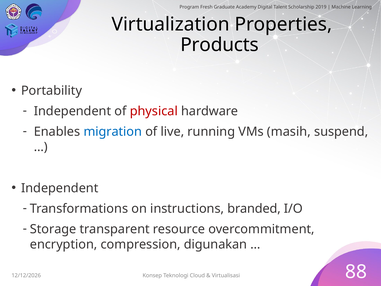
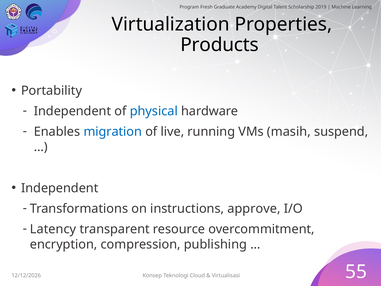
physical colour: red -> blue
branded: branded -> approve
Storage: Storage -> Latency
digunakan: digunakan -> publishing
88: 88 -> 55
